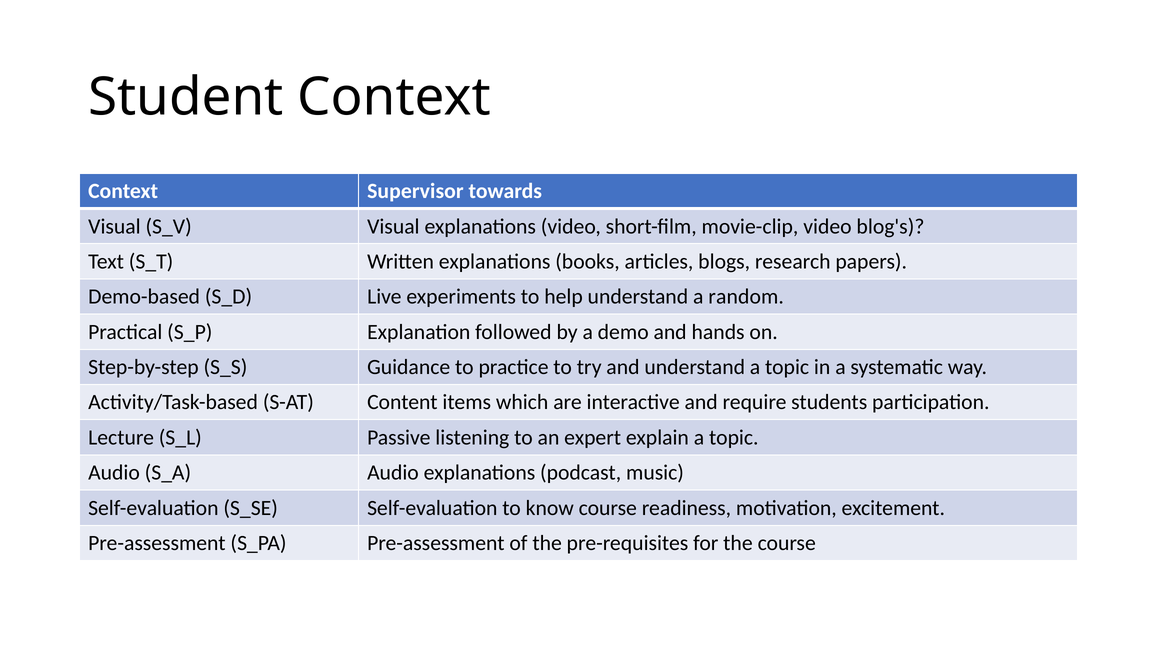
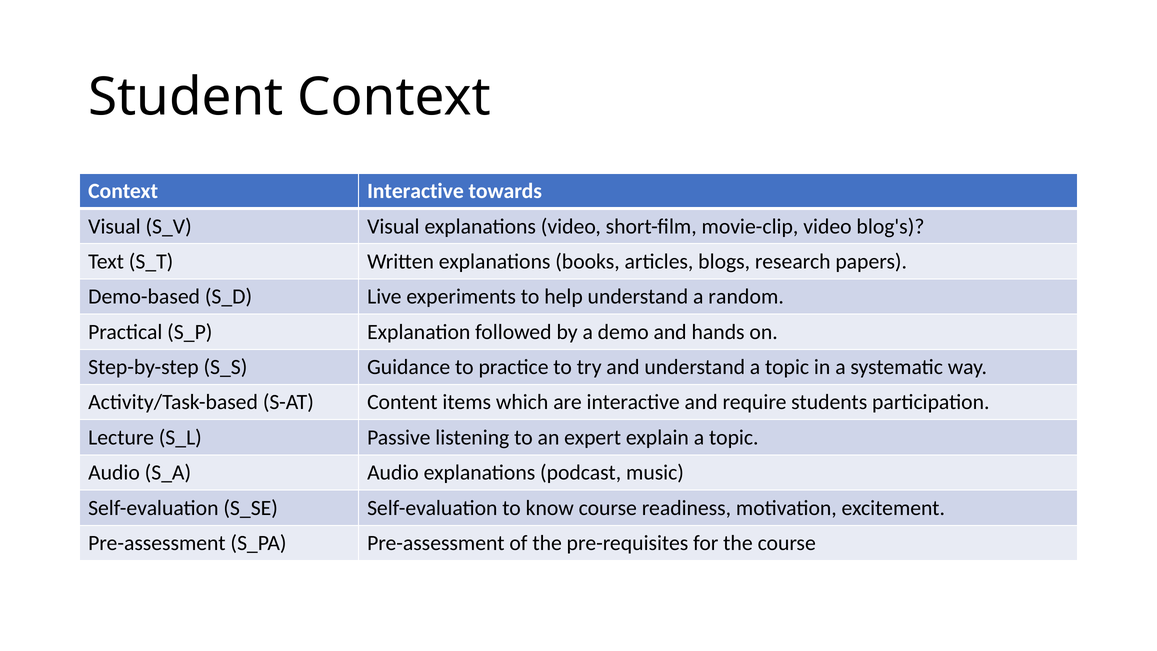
Context Supervisor: Supervisor -> Interactive
